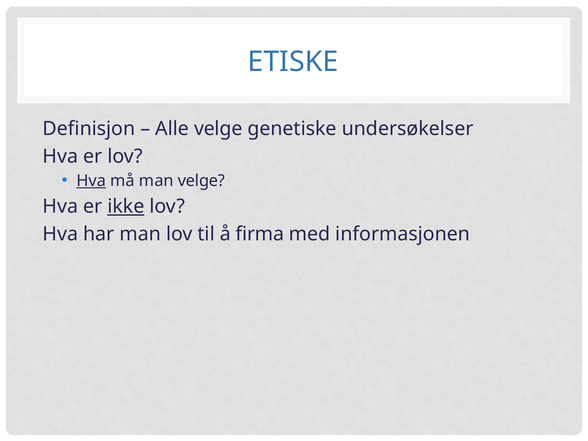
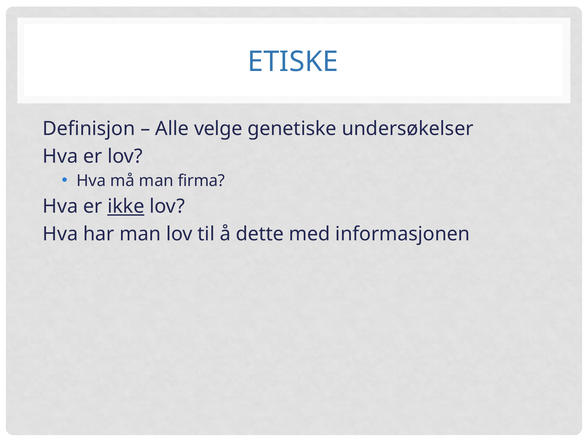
Hva at (91, 181) underline: present -> none
man velge: velge -> firma
firma: firma -> dette
